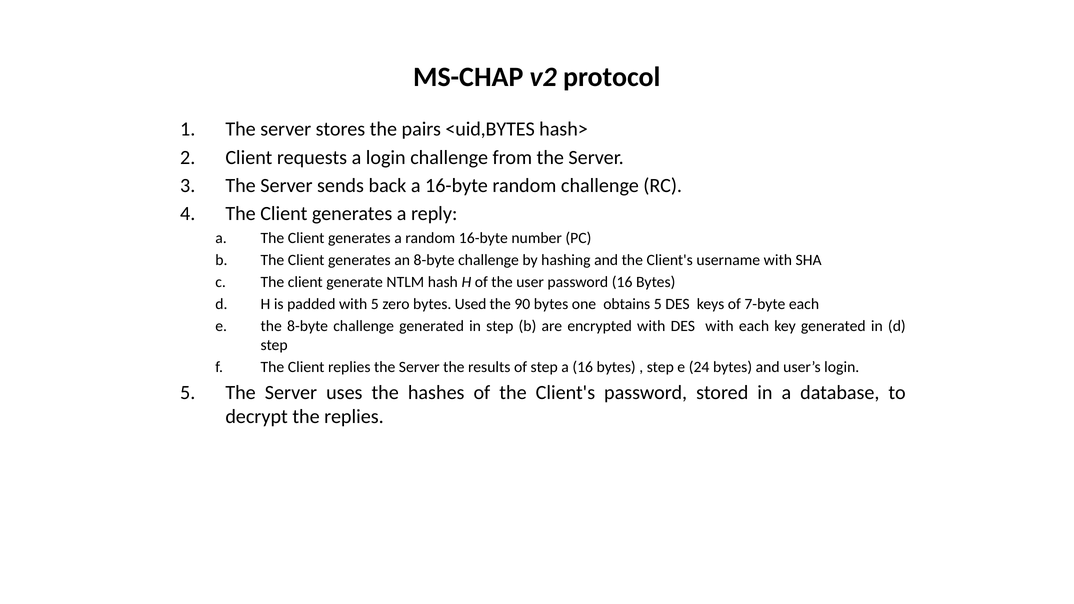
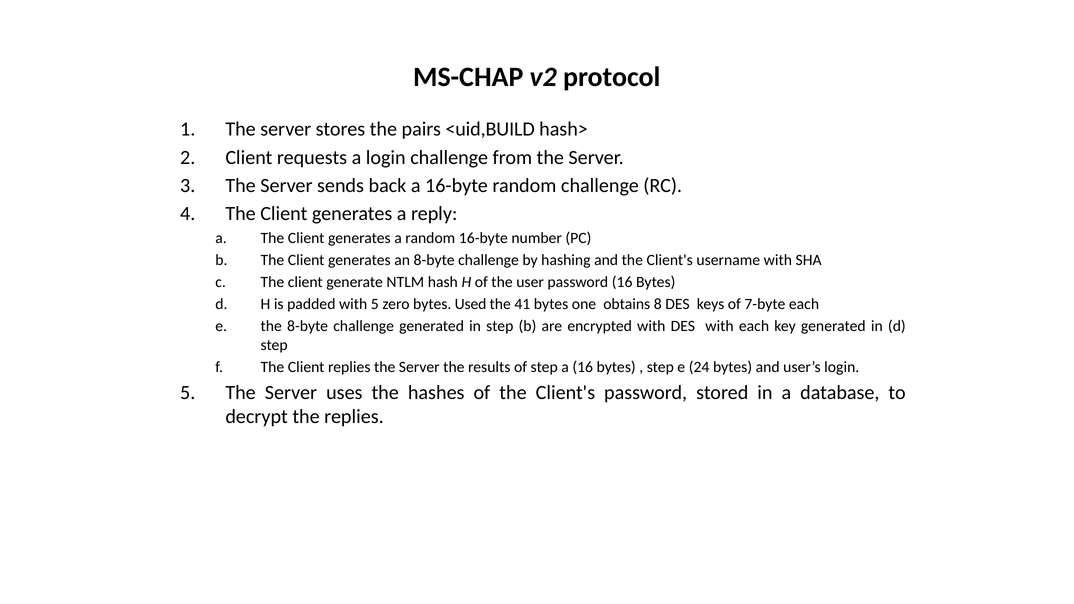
<uid,BYTES: <uid,BYTES -> <uid,BUILD
90: 90 -> 41
obtains 5: 5 -> 8
